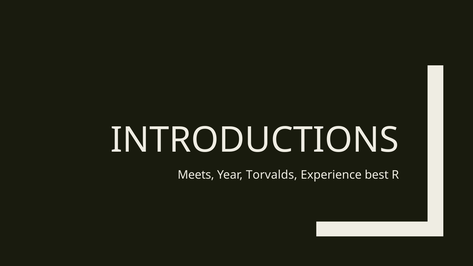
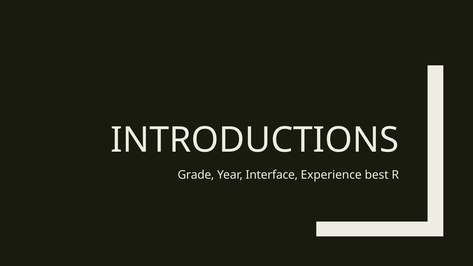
Meets: Meets -> Grade
Torvalds: Torvalds -> Interface
